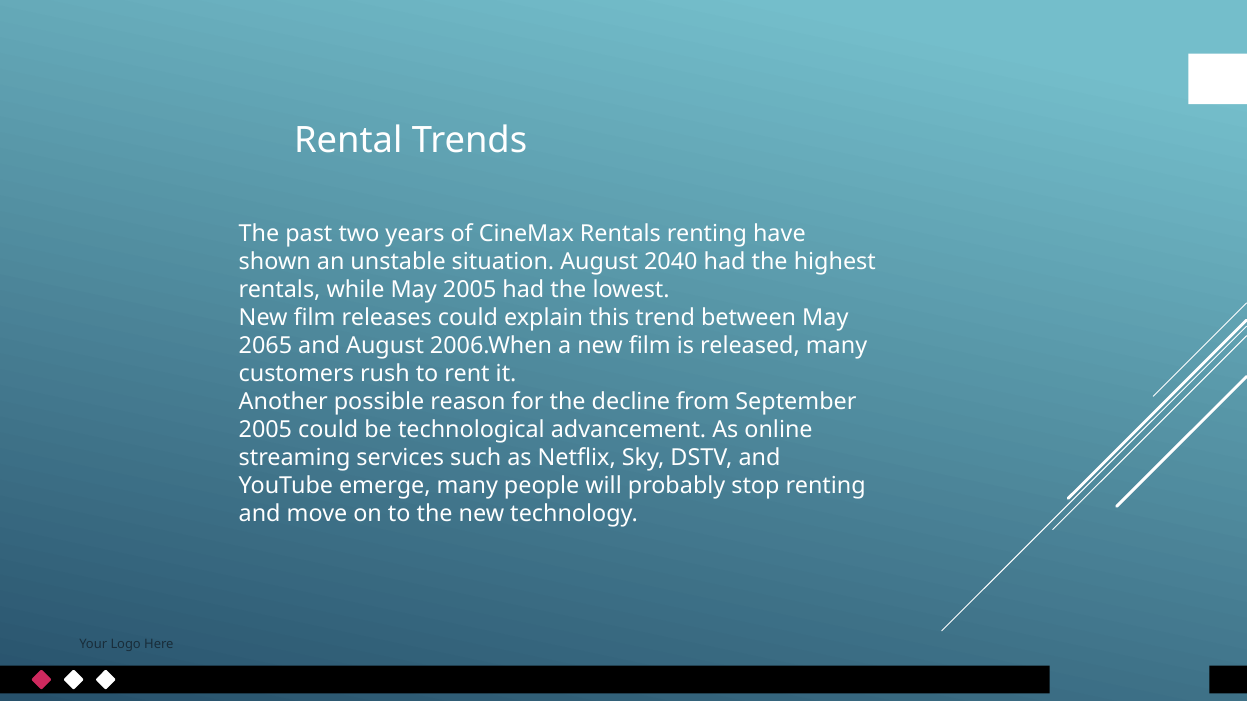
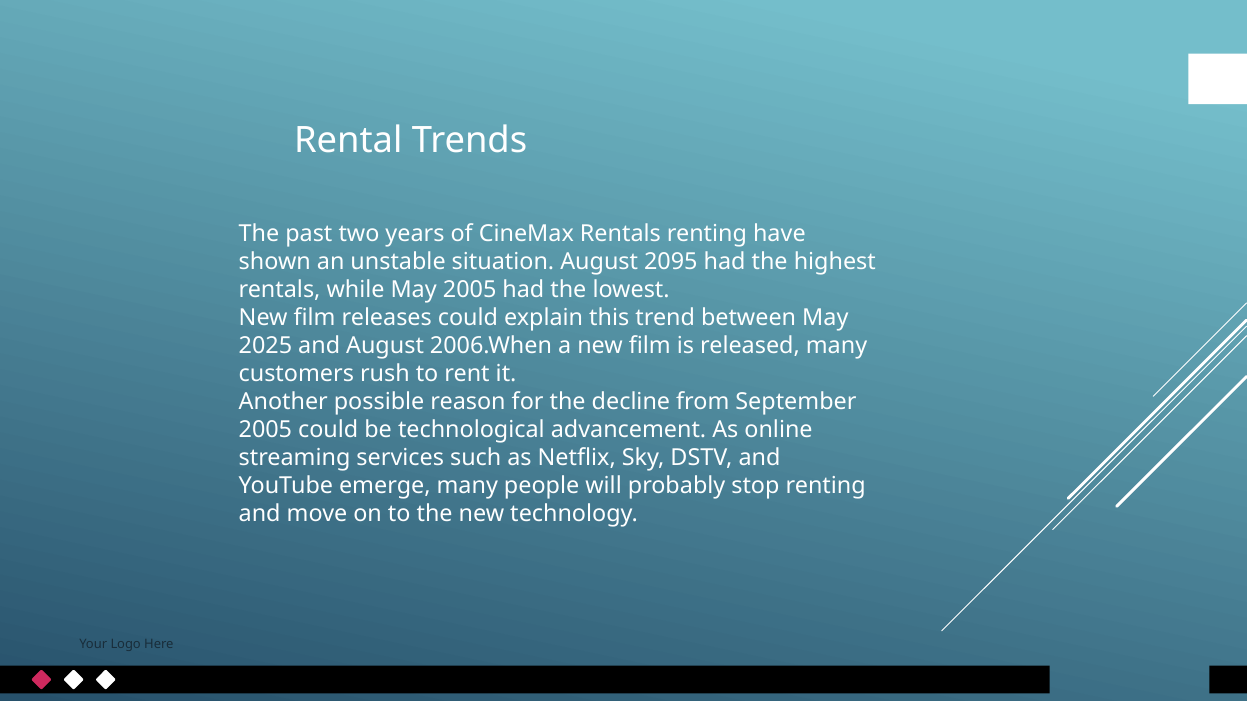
2040: 2040 -> 2095
2065: 2065 -> 2025
